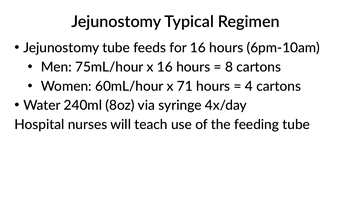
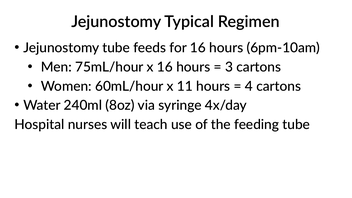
8: 8 -> 3
71: 71 -> 11
